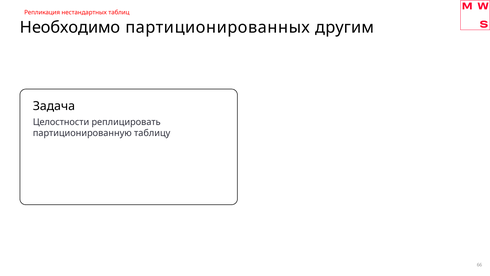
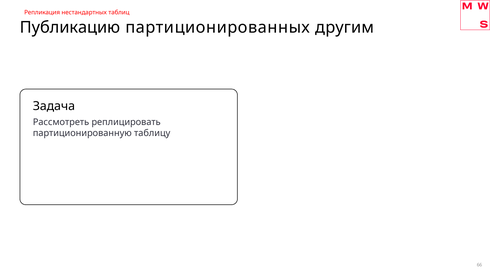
Необходимо: Необходимо -> Публикацию
Целостности: Целостности -> Рассмотреть
